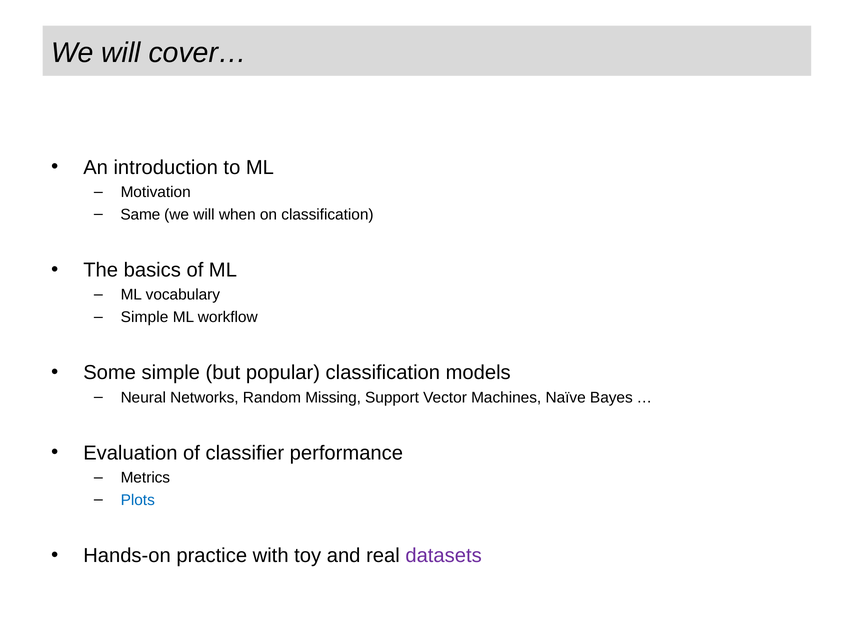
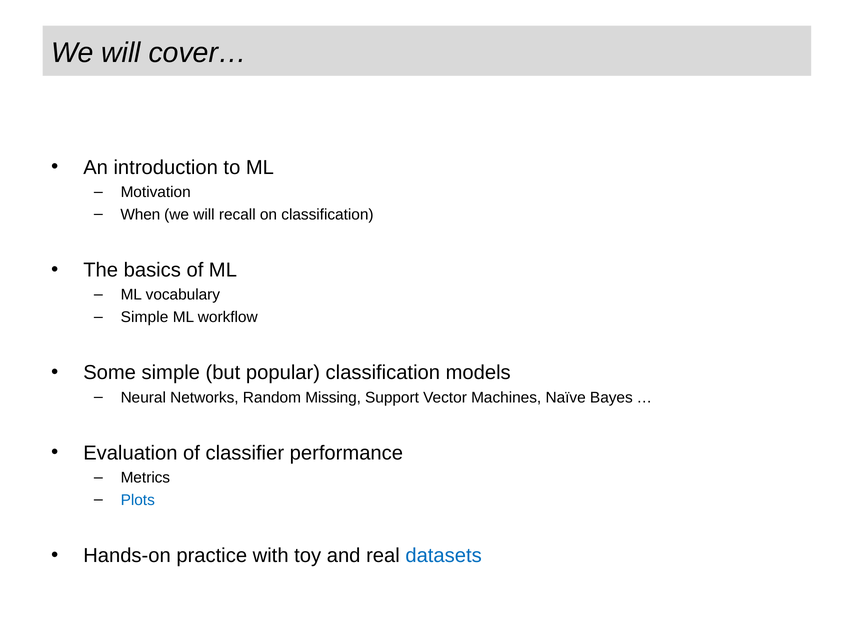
Same: Same -> When
when: when -> recall
datasets colour: purple -> blue
